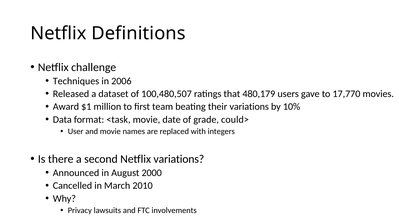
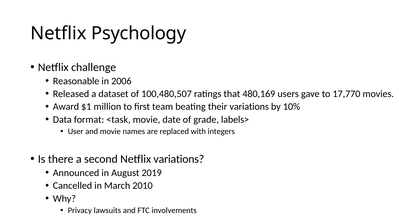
Definitions: Definitions -> Psychology
Techniques: Techniques -> Reasonable
480,179: 480,179 -> 480,169
could>: could> -> labels>
2000: 2000 -> 2019
